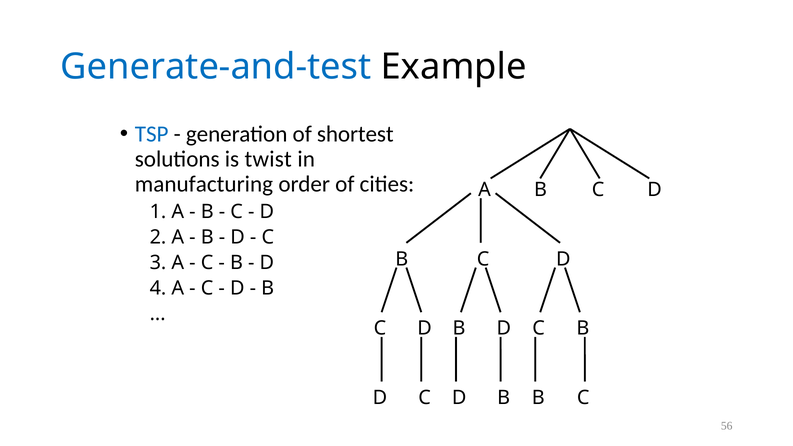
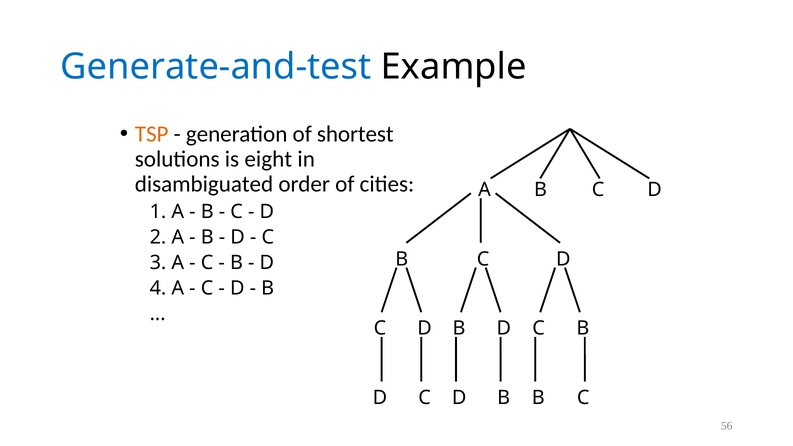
TSP colour: blue -> orange
twist: twist -> eight
manufacturing: manufacturing -> disambiguated
